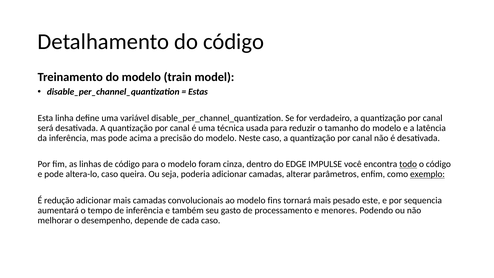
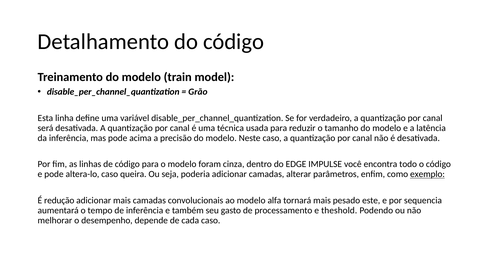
Estas: Estas -> Grão
todo underline: present -> none
fins: fins -> alfa
menores: menores -> theshold
